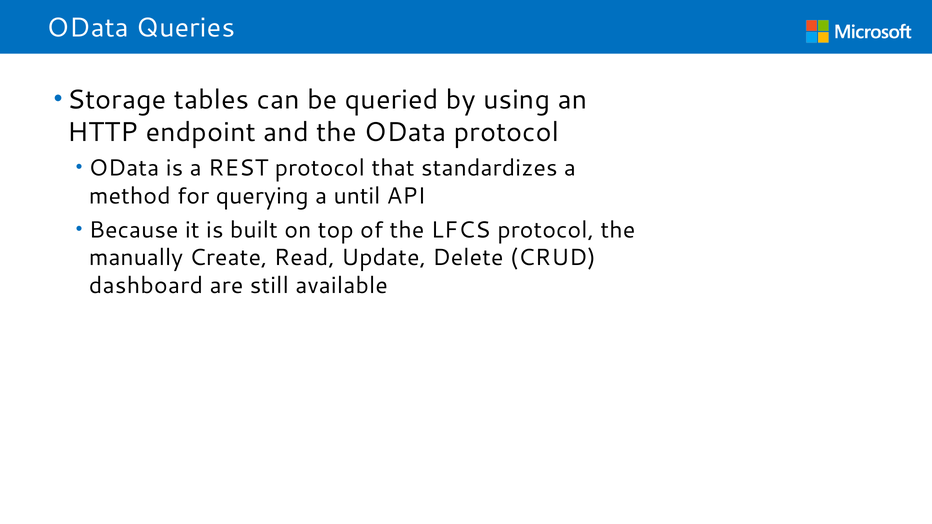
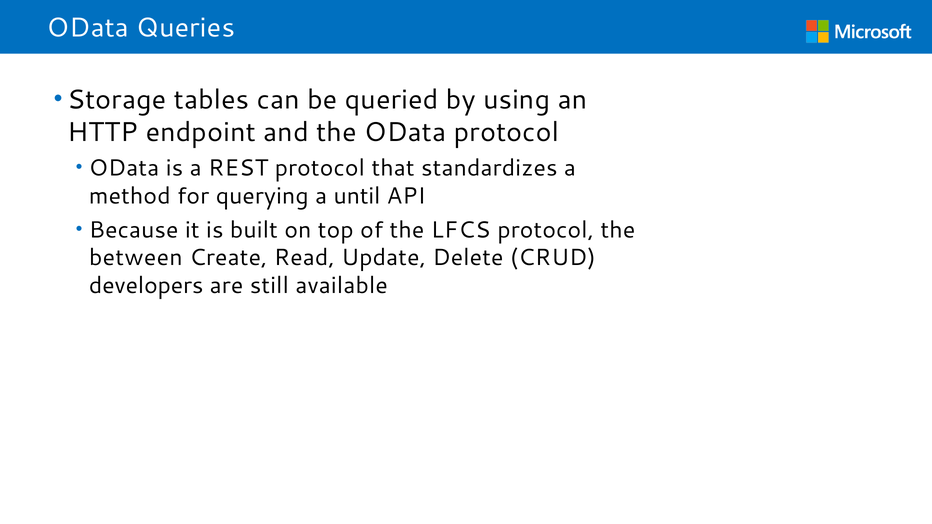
manually: manually -> between
dashboard: dashboard -> developers
